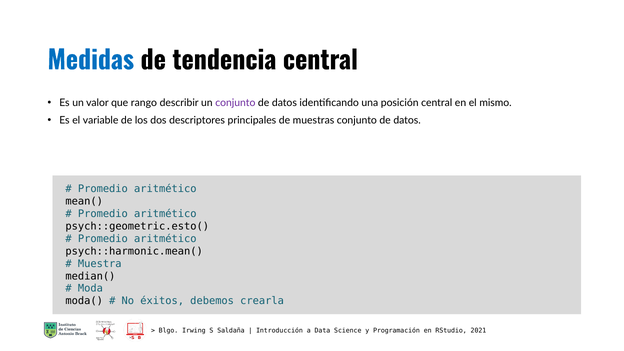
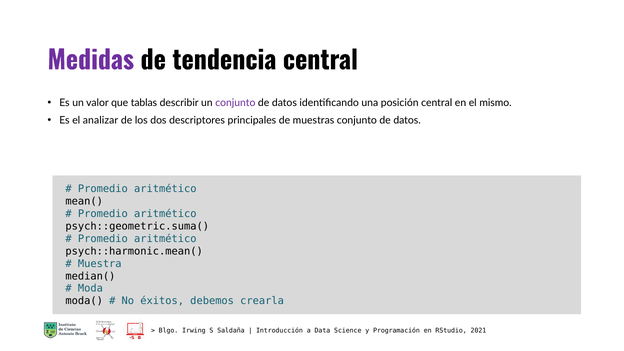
Medidas colour: blue -> purple
rango: rango -> tablas
variable: variable -> analizar
psych::geometric.esto(: psych::geometric.esto( -> psych::geometric.suma(
